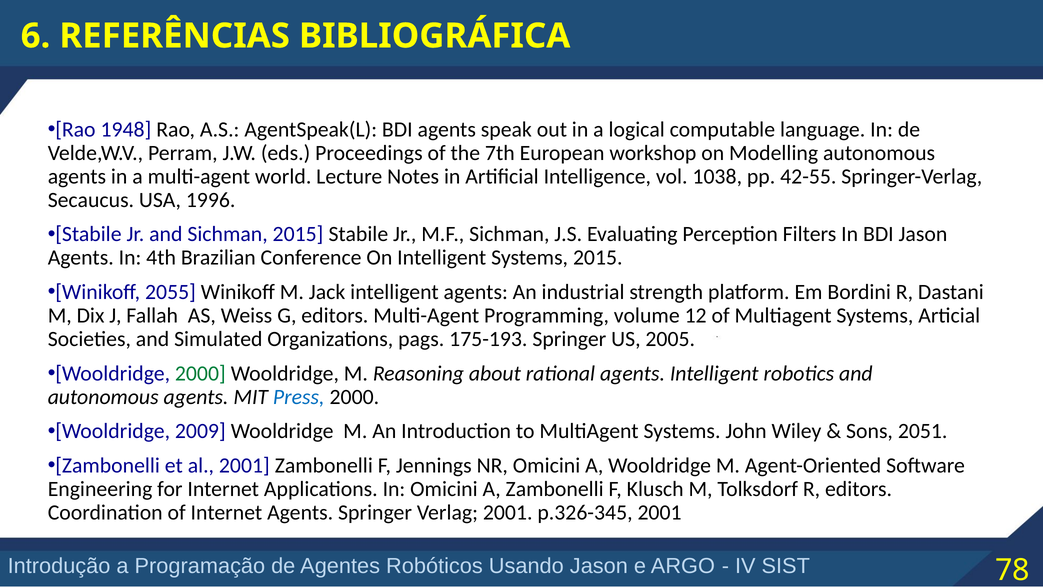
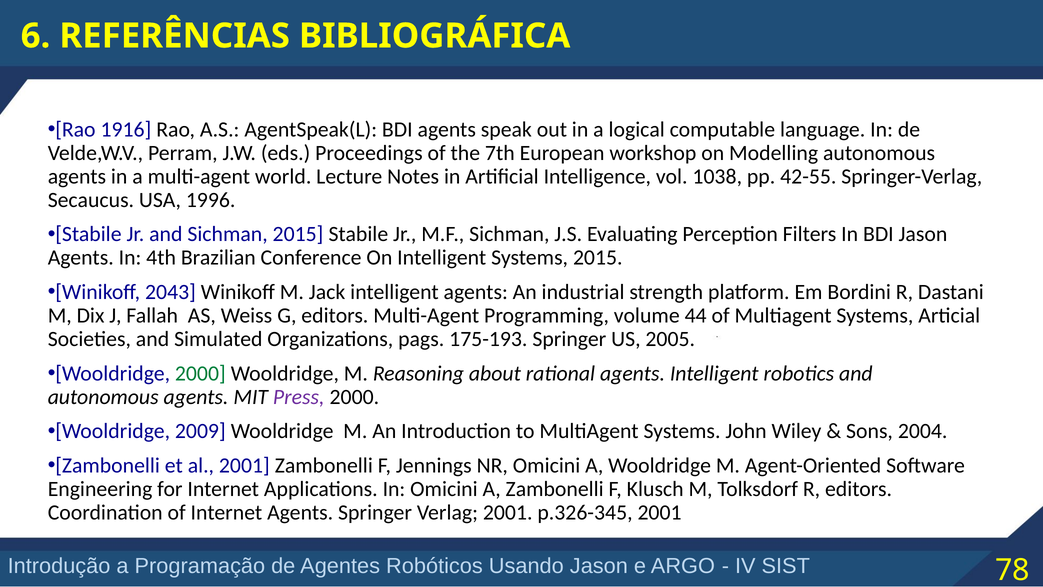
1948: 1948 -> 1916
2055: 2055 -> 2043
12: 12 -> 44
Press colour: blue -> purple
2051: 2051 -> 2004
